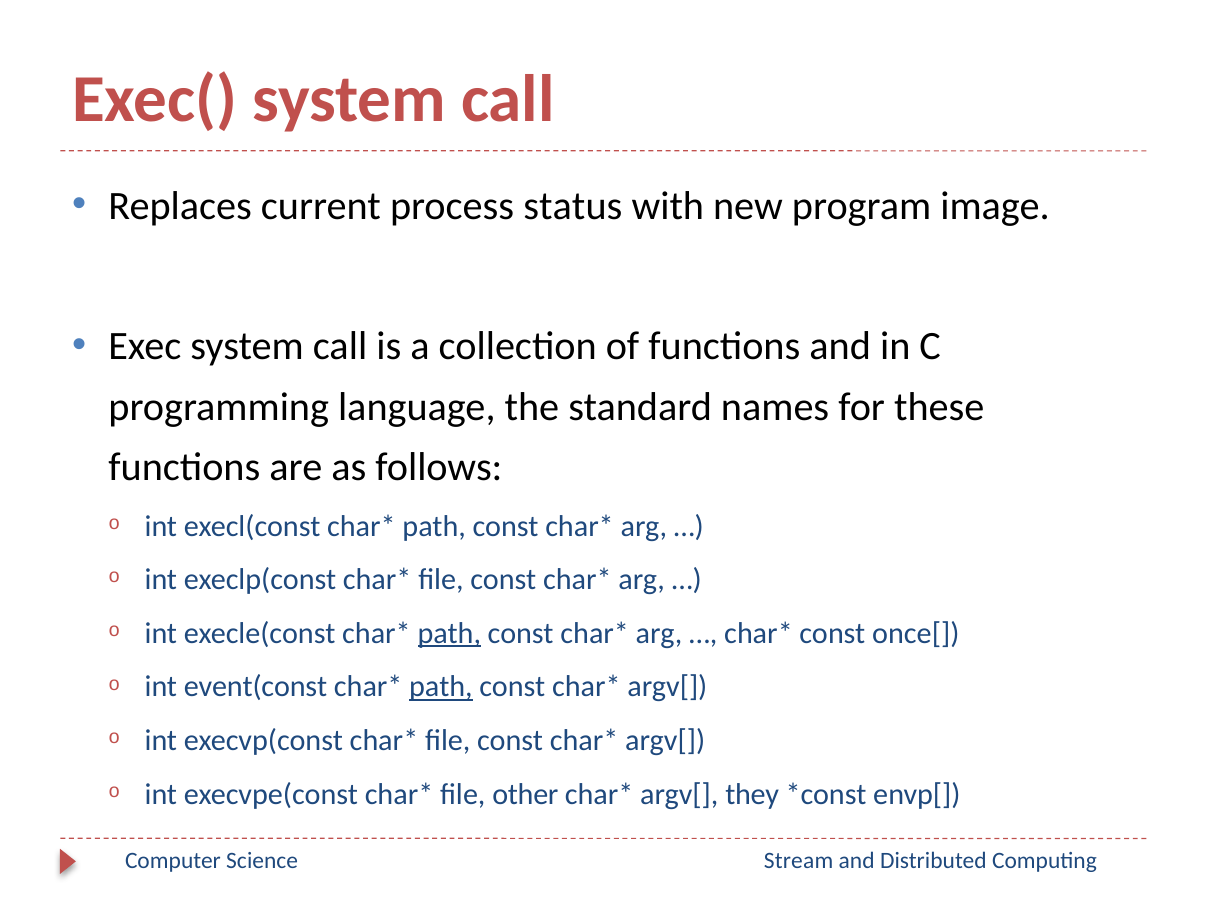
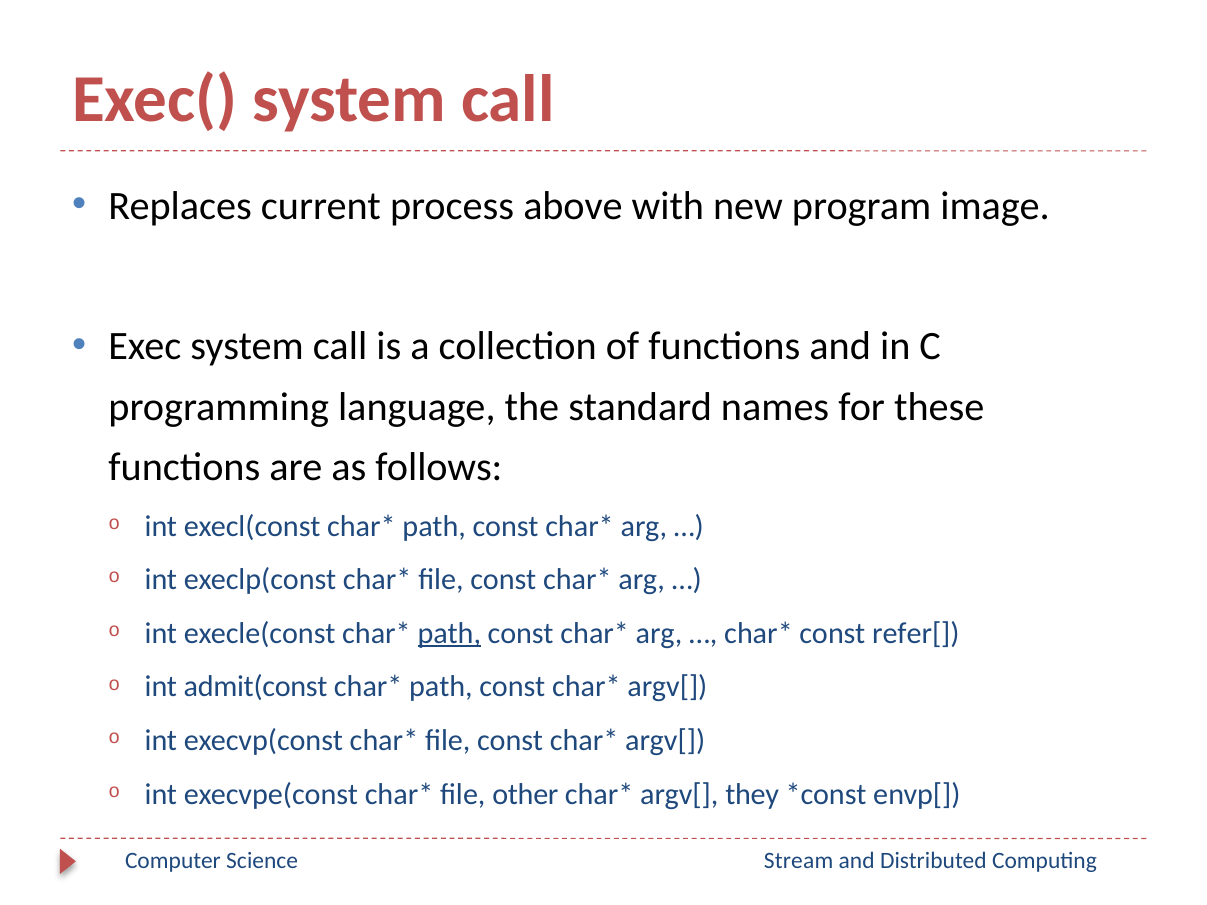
status: status -> above
once[: once[ -> refer[
event(const: event(const -> admit(const
path at (441, 687) underline: present -> none
